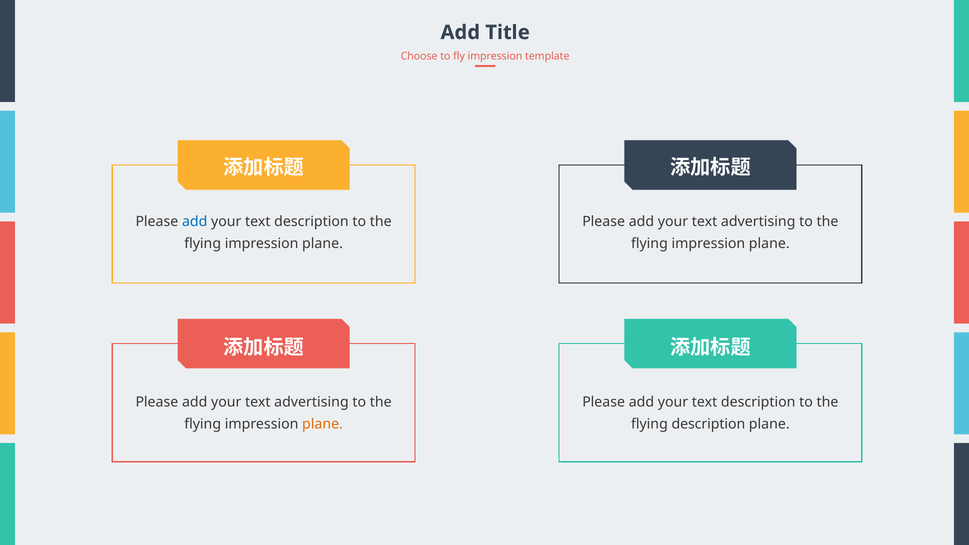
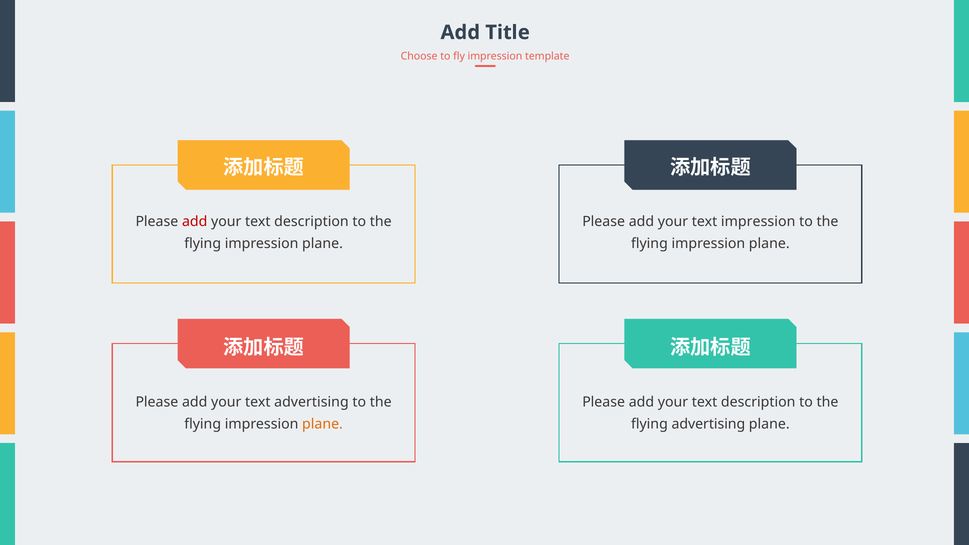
add at (195, 221) colour: blue -> red
advertising at (758, 221): advertising -> impression
flying description: description -> advertising
